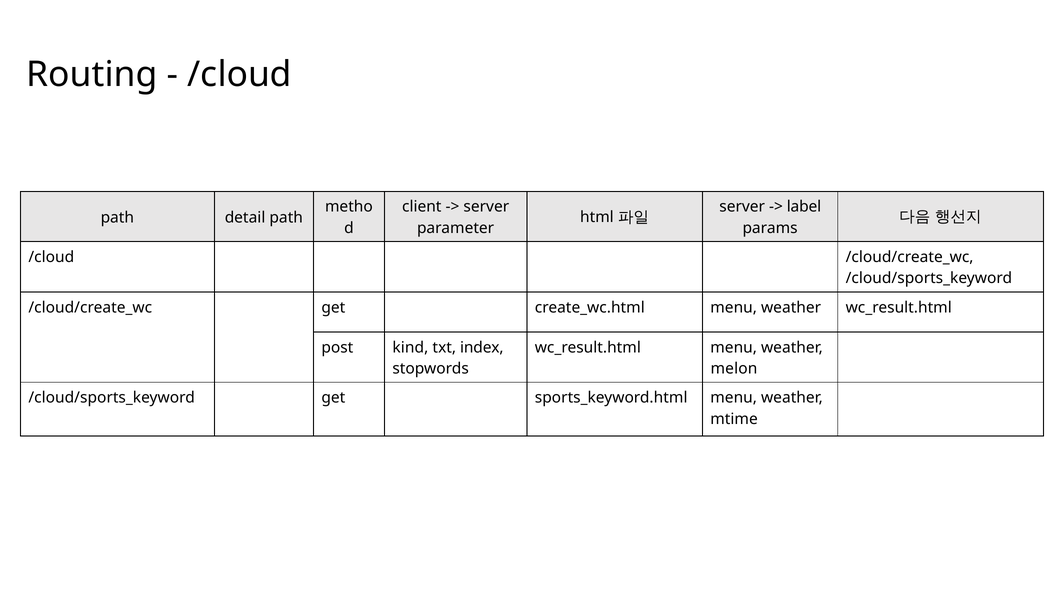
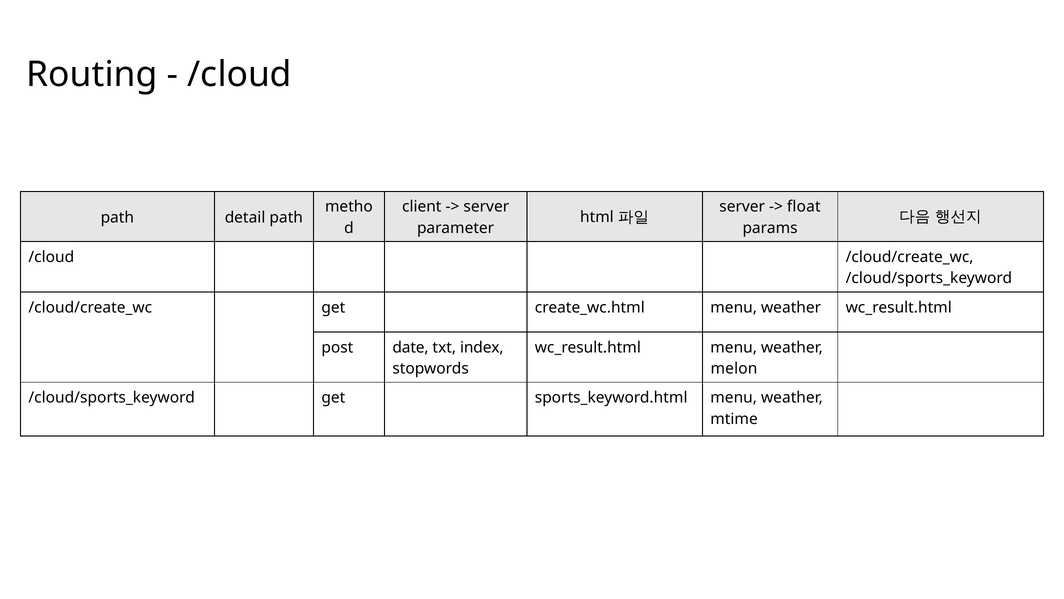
label: label -> float
kind: kind -> date
